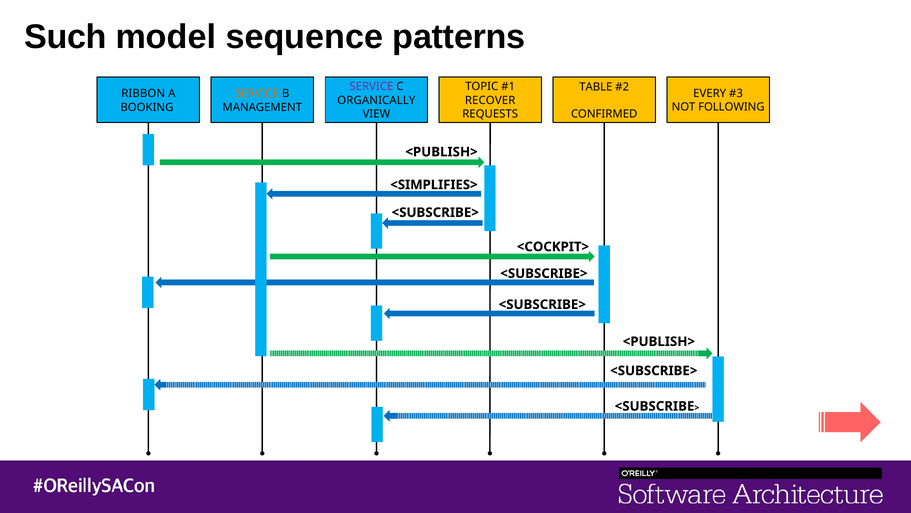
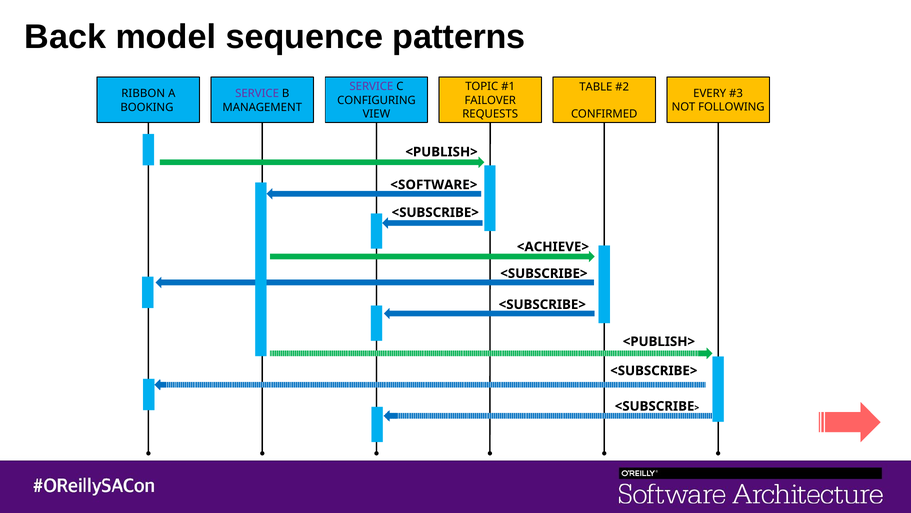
Such: Such -> Back
SERVICE at (257, 94) colour: orange -> purple
ORGANICALLY: ORGANICALLY -> CONFIGURING
RECOVER: RECOVER -> FAILOVER
<SIMPLIFIES>: <SIMPLIFIES> -> <SOFTWARE>
<COCKPIT>: <COCKPIT> -> <ACHIEVE>
